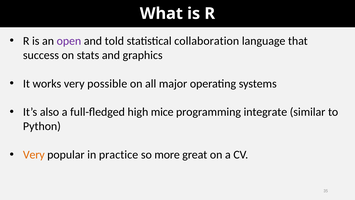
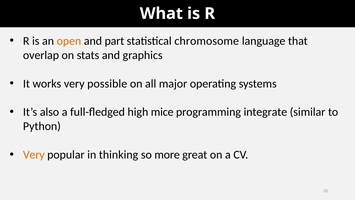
open colour: purple -> orange
told: told -> part
collaboration: collaboration -> chromosome
success: success -> overlap
practice: practice -> thinking
